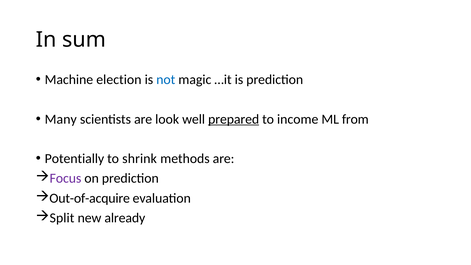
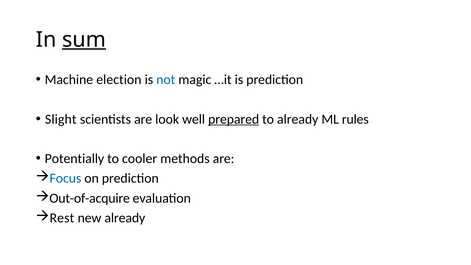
sum underline: none -> present
Many: Many -> Slight
to income: income -> already
from: from -> rules
shrink: shrink -> cooler
Focus colour: purple -> blue
Split: Split -> Rest
